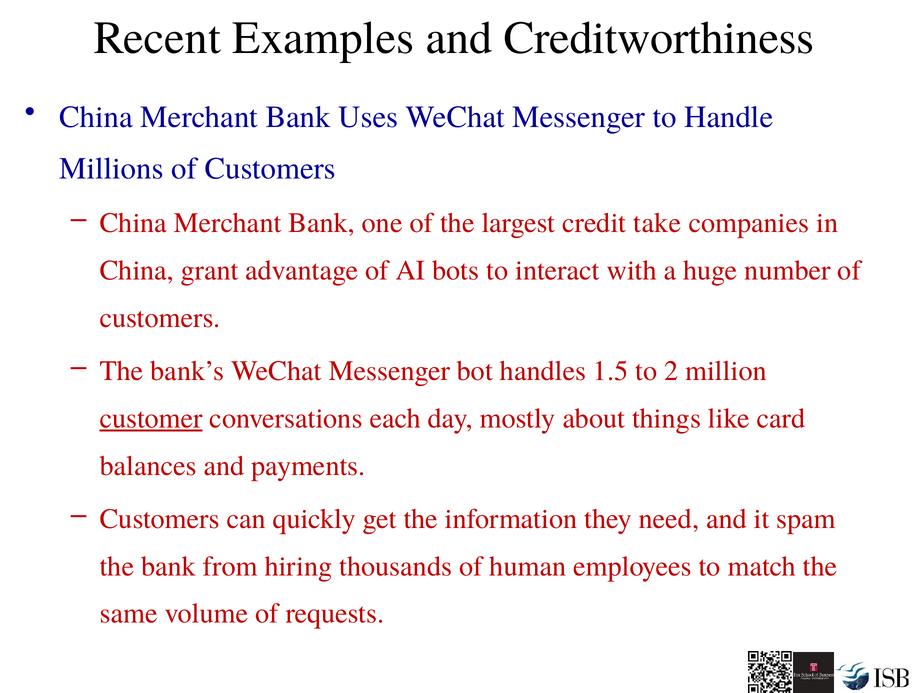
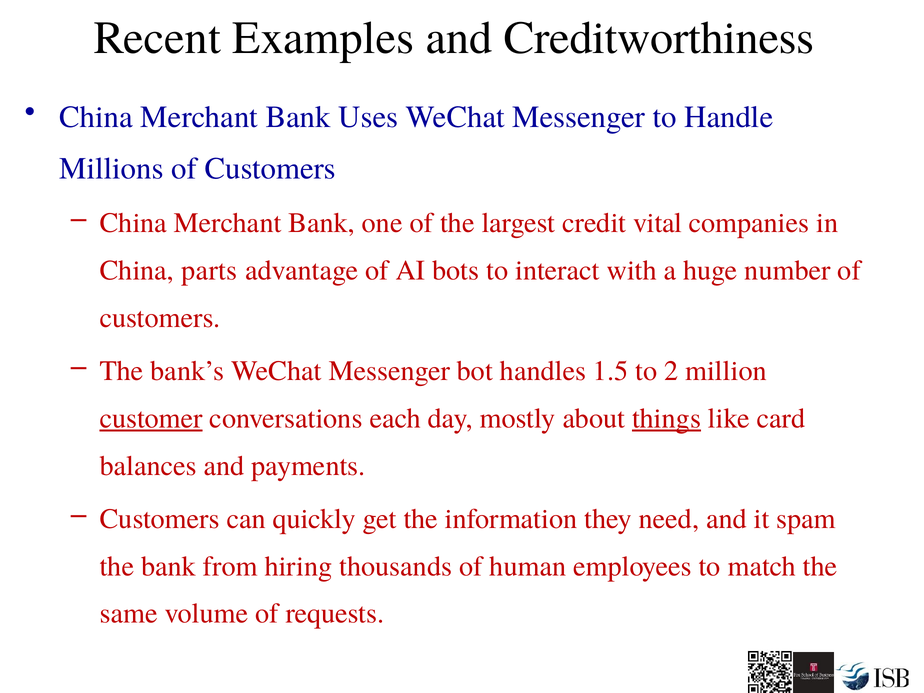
take: take -> vital
grant: grant -> parts
things underline: none -> present
